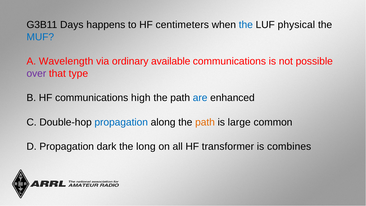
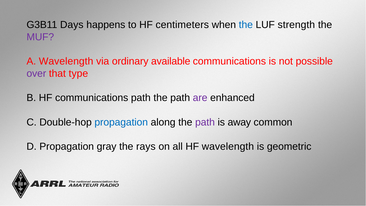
physical: physical -> strength
MUF colour: blue -> purple
communications high: high -> path
are colour: blue -> purple
path at (205, 122) colour: orange -> purple
large: large -> away
dark: dark -> gray
long: long -> rays
HF transformer: transformer -> wavelength
combines: combines -> geometric
